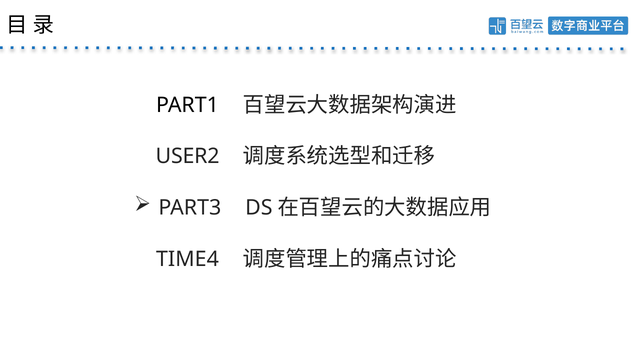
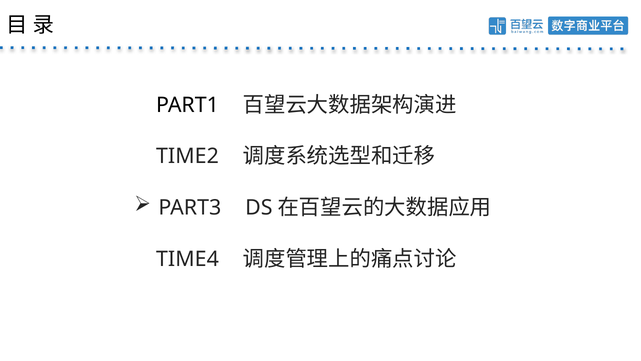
USER2: USER2 -> TIME2
